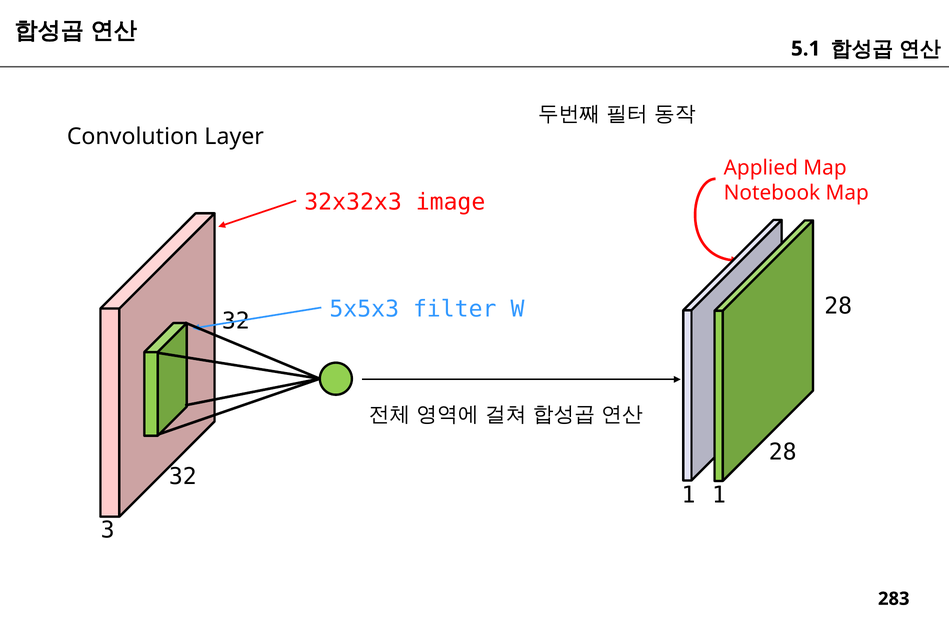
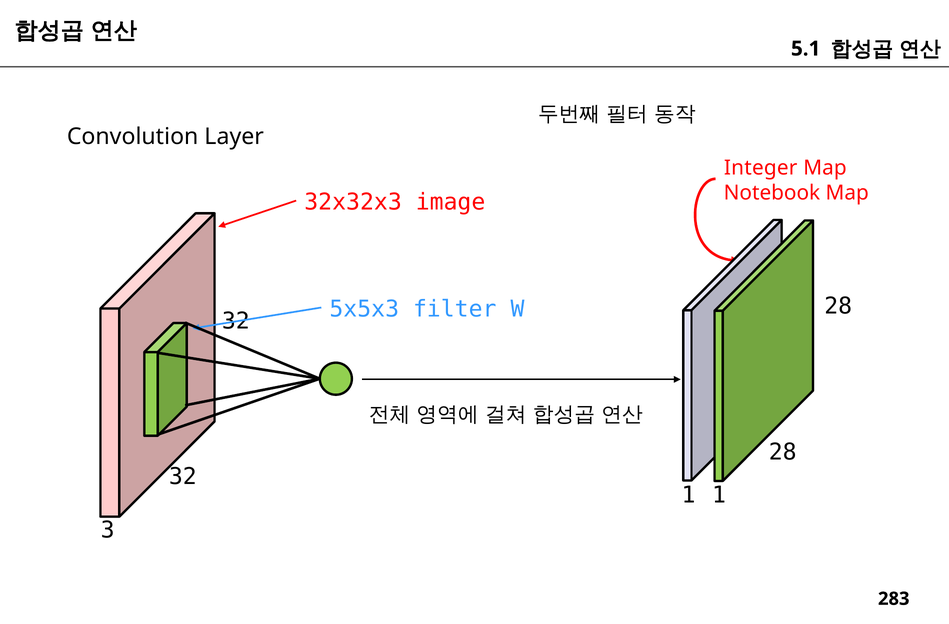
Applied: Applied -> Integer
